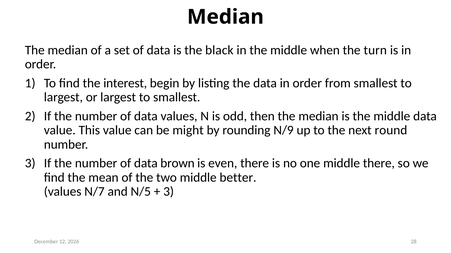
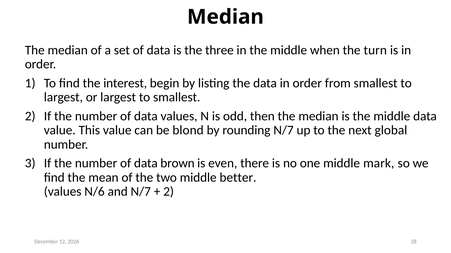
black: black -> three
might: might -> blond
rounding N/9: N/9 -> N/7
round: round -> global
middle there: there -> mark
N/7: N/7 -> N/6
and N/5: N/5 -> N/7
3 at (169, 192): 3 -> 2
